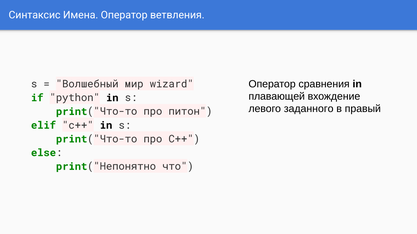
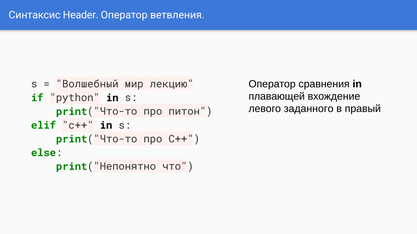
Имена: Имена -> Header
wizard: wizard -> лекцию
